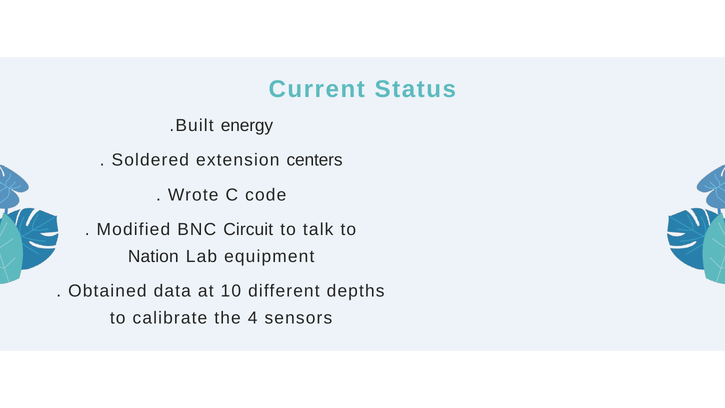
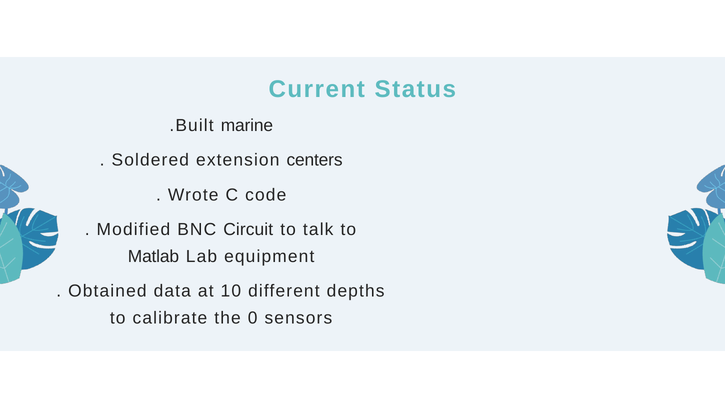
energy: energy -> marine
Nation: Nation -> Matlab
4: 4 -> 0
